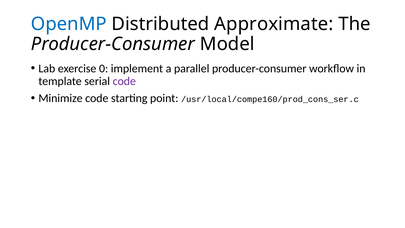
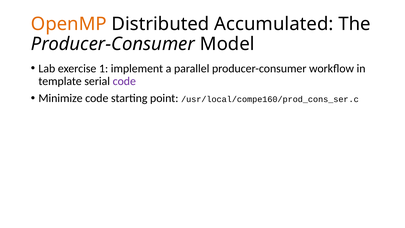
OpenMP colour: blue -> orange
Approximate: Approximate -> Accumulated
0: 0 -> 1
